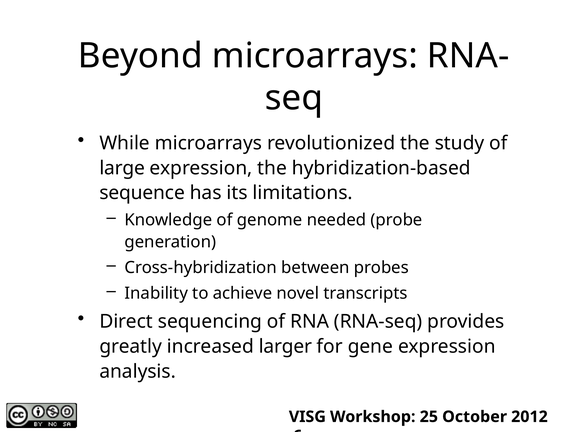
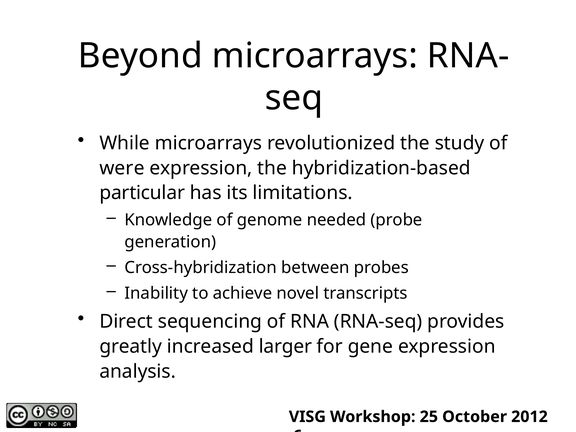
large: large -> were
sequence: sequence -> particular
